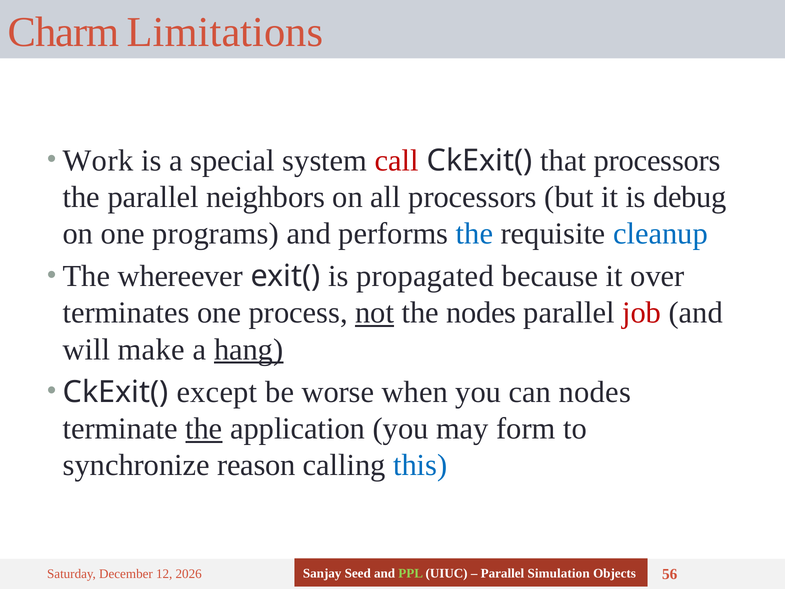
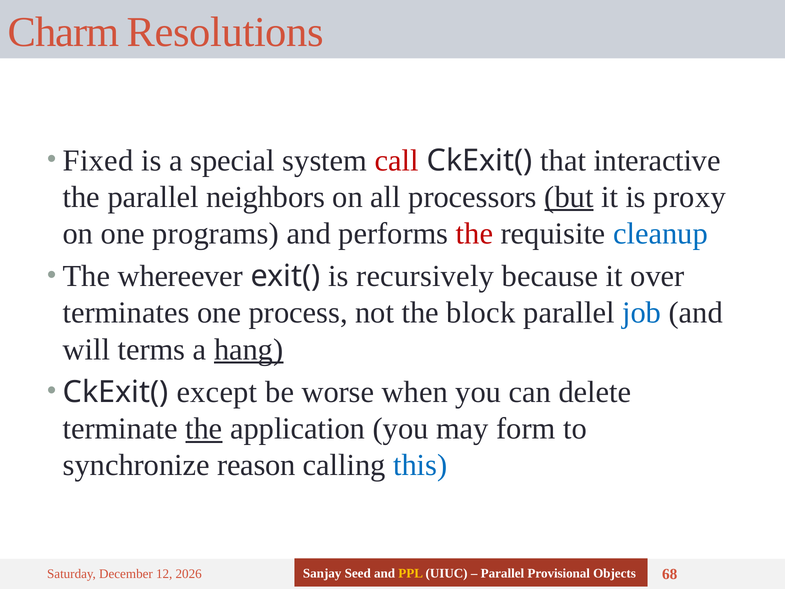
Limitations: Limitations -> Resolutions
Work: Work -> Fixed
that processors: processors -> interactive
but underline: none -> present
debug: debug -> proxy
the at (474, 233) colour: blue -> red
propagated: propagated -> recursively
not underline: present -> none
the nodes: nodes -> block
job colour: red -> blue
make: make -> terms
can nodes: nodes -> delete
PPL colour: light green -> yellow
Simulation: Simulation -> Provisional
56: 56 -> 68
